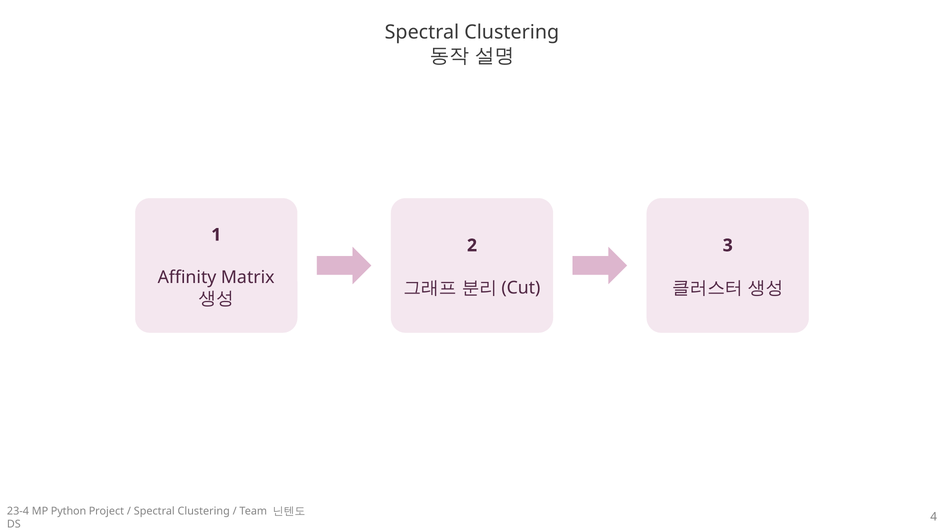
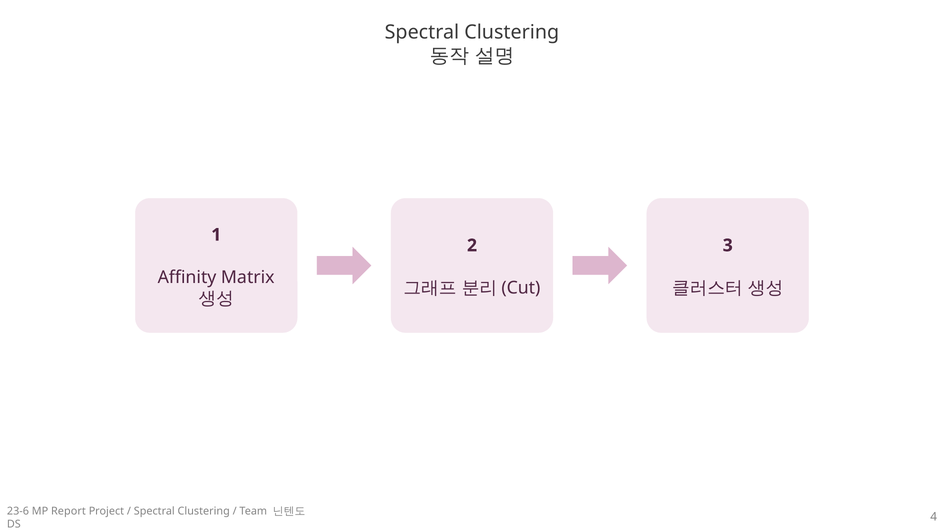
23-4: 23-4 -> 23-6
Python: Python -> Report
